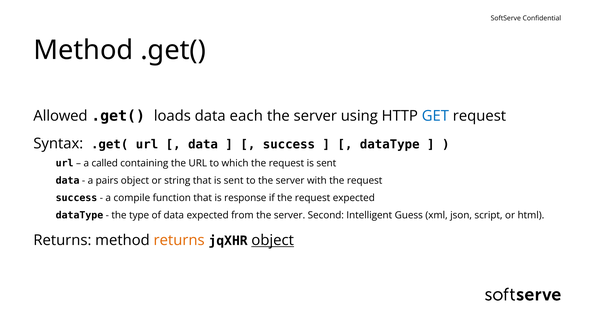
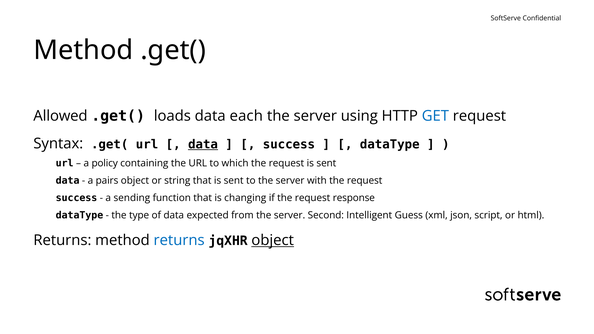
data at (203, 144) underline: none -> present
called: called -> policy
compile: compile -> sending
response: response -> changing
request expected: expected -> response
returns at (179, 240) colour: orange -> blue
